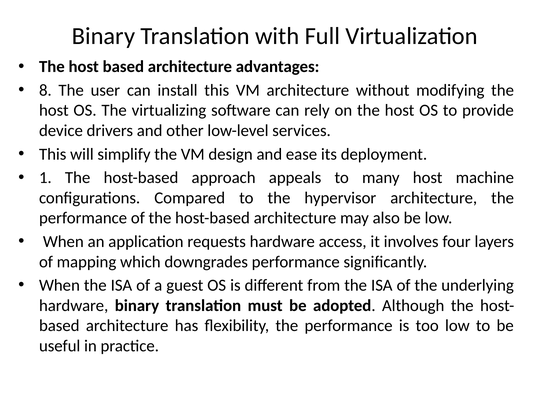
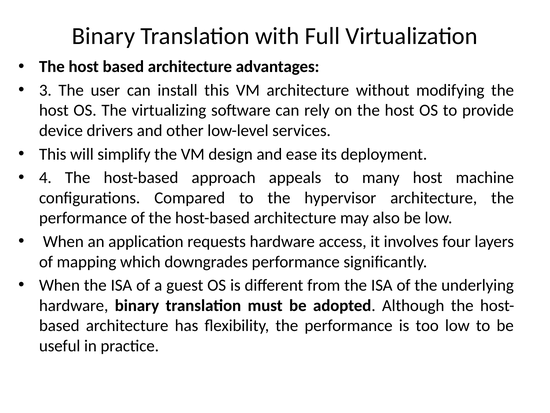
8: 8 -> 3
1: 1 -> 4
